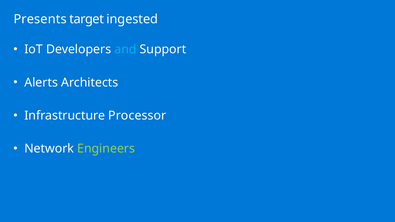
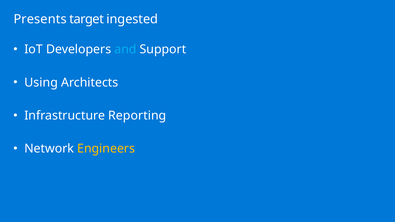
Alerts: Alerts -> Using
Processor: Processor -> Reporting
Engineers colour: light green -> yellow
